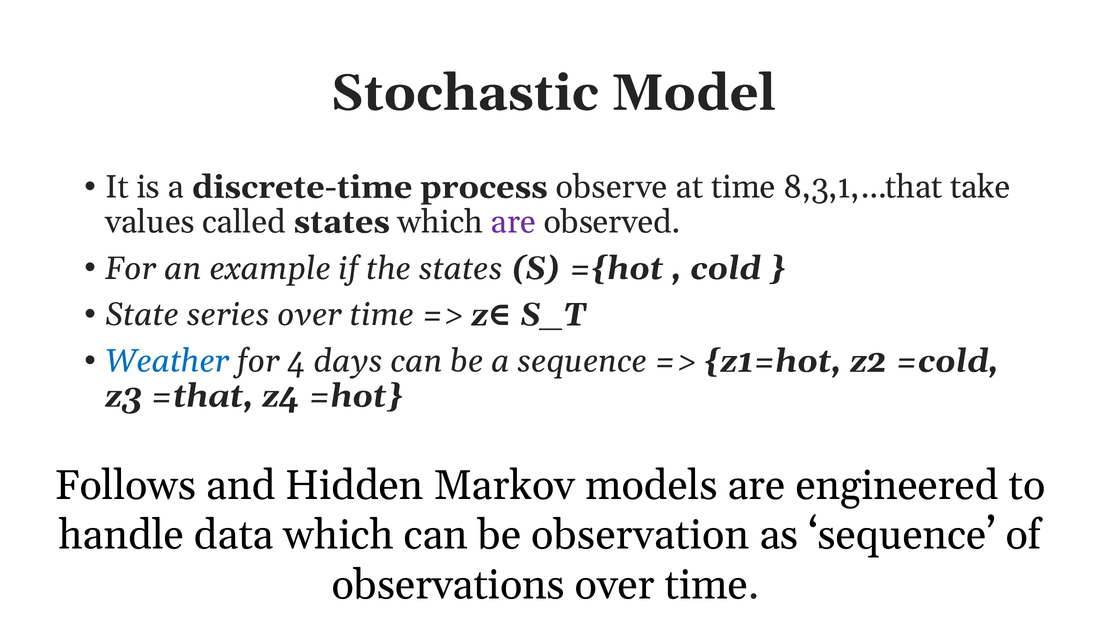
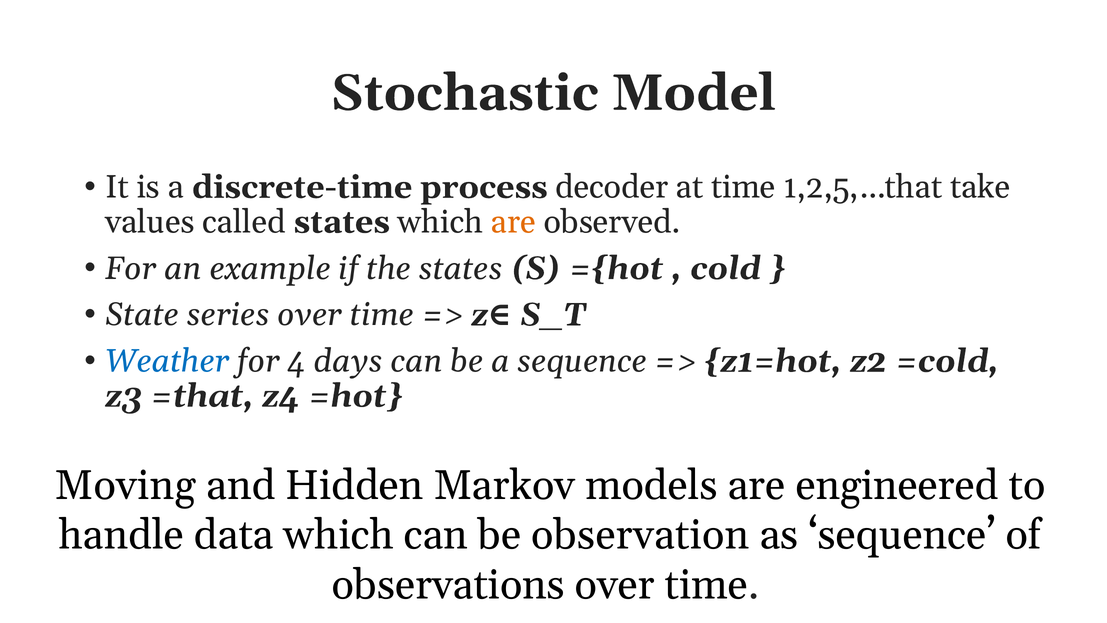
observe: observe -> decoder
8,3,1,…that: 8,3,1,…that -> 1,2,5,…that
are at (513, 222) colour: purple -> orange
Follows: Follows -> Moving
